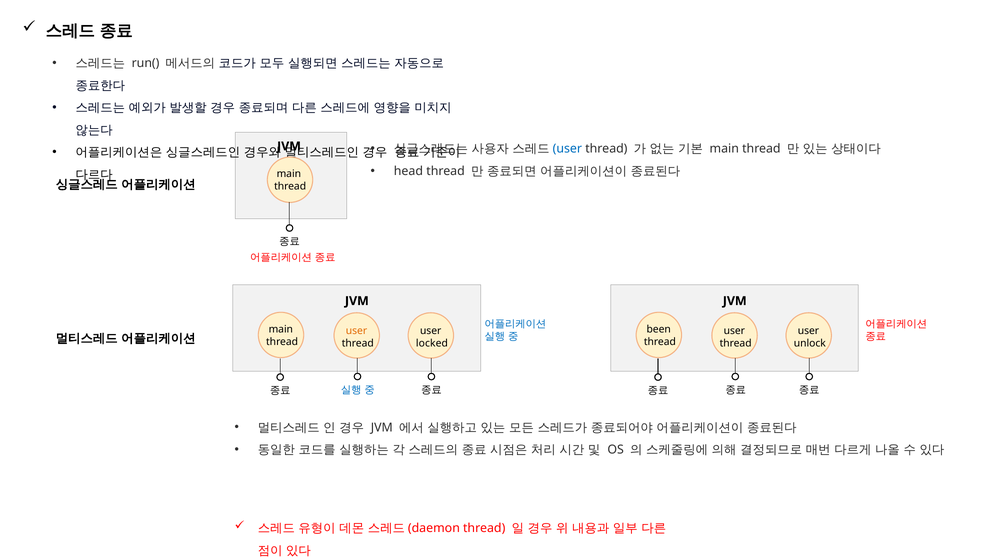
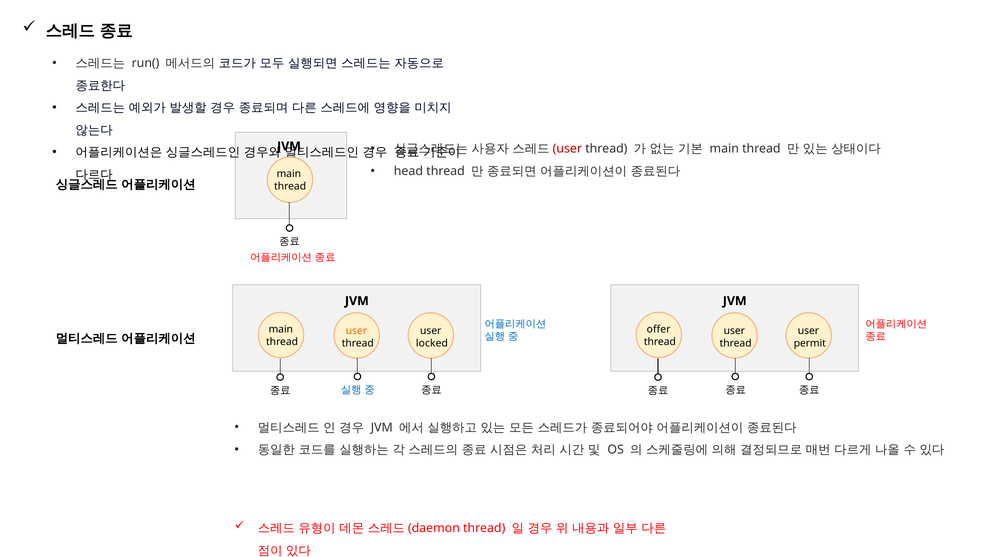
user at (567, 149) colour: blue -> red
been: been -> offer
unlock: unlock -> permit
